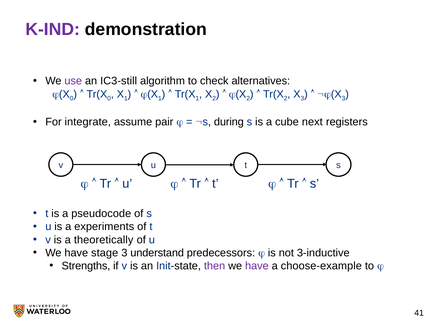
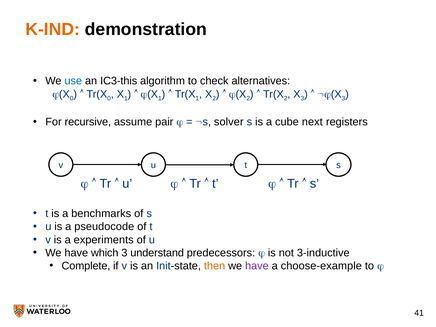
K-IND colour: purple -> orange
use colour: purple -> blue
IC3-still: IC3-still -> IC3-this
integrate: integrate -> recursive
during: during -> solver
pseudocode: pseudocode -> benchmarks
experiments: experiments -> pseudocode
theoretically: theoretically -> experiments
stage: stage -> which
Strengths: Strengths -> Complete
then colour: purple -> orange
